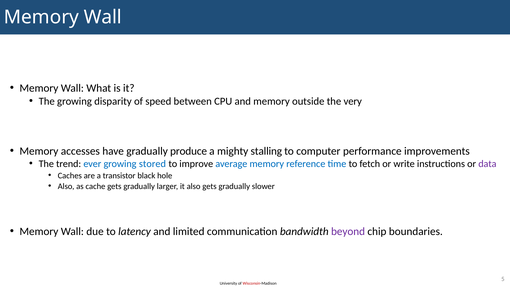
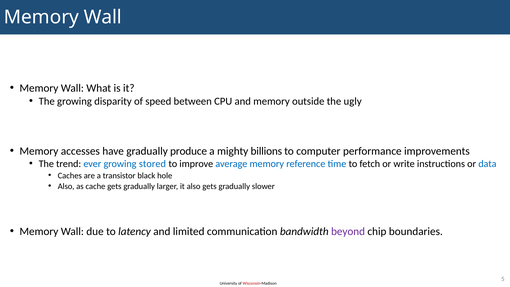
very: very -> ugly
stalling: stalling -> billions
data colour: purple -> blue
